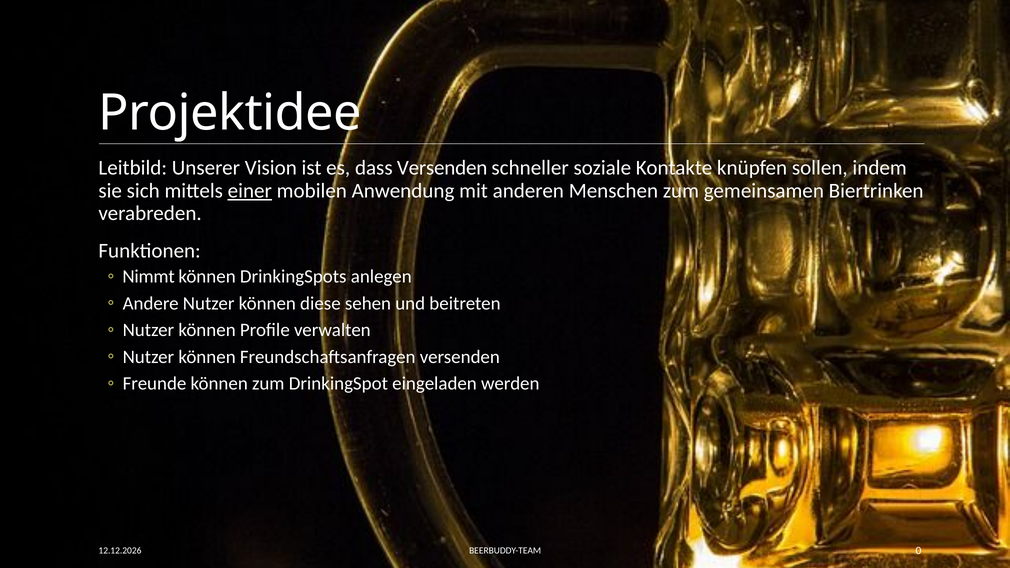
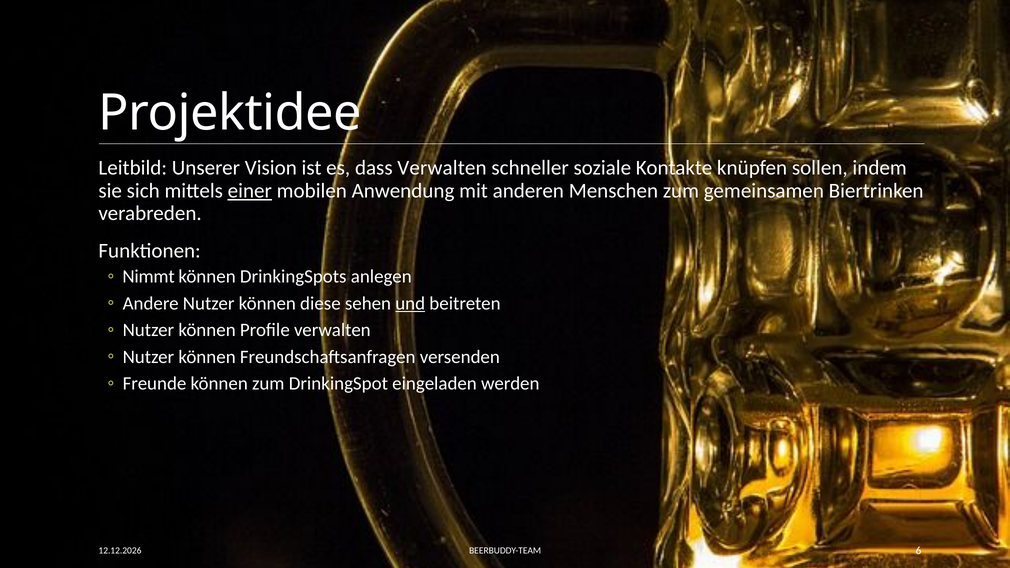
dass Versenden: Versenden -> Verwalten
und underline: none -> present
0: 0 -> 6
